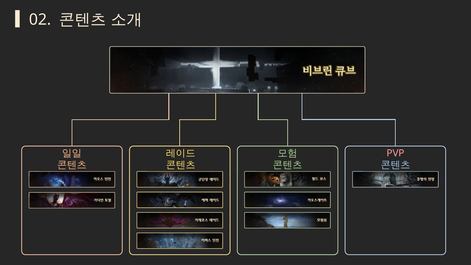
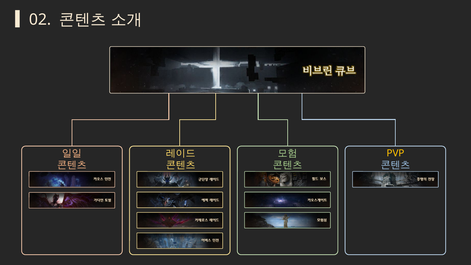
PVP colour: pink -> yellow
